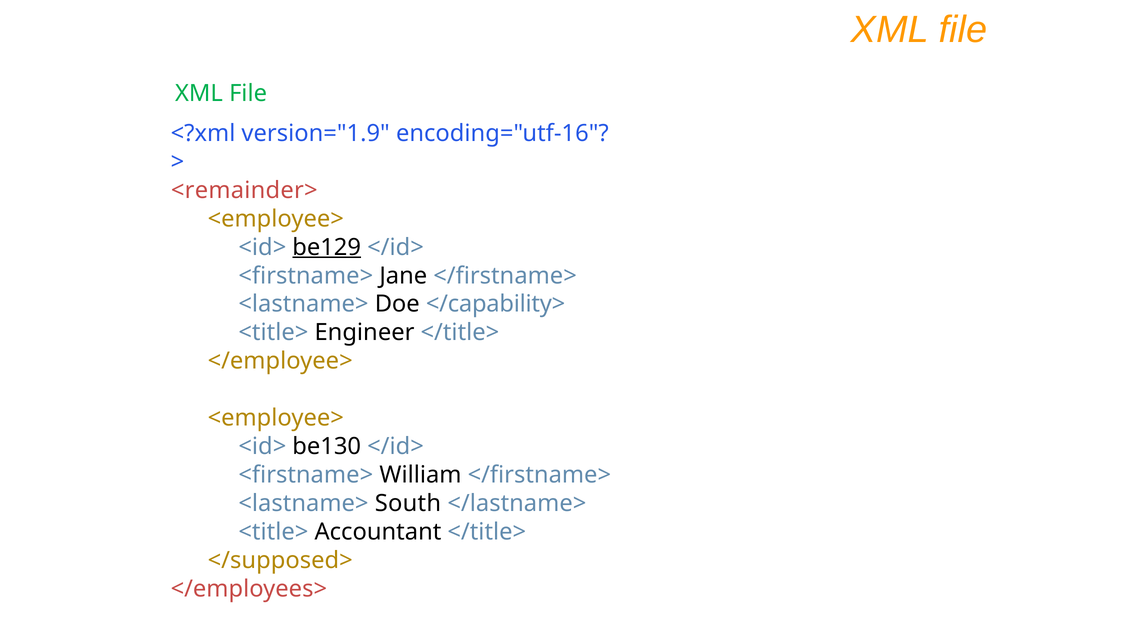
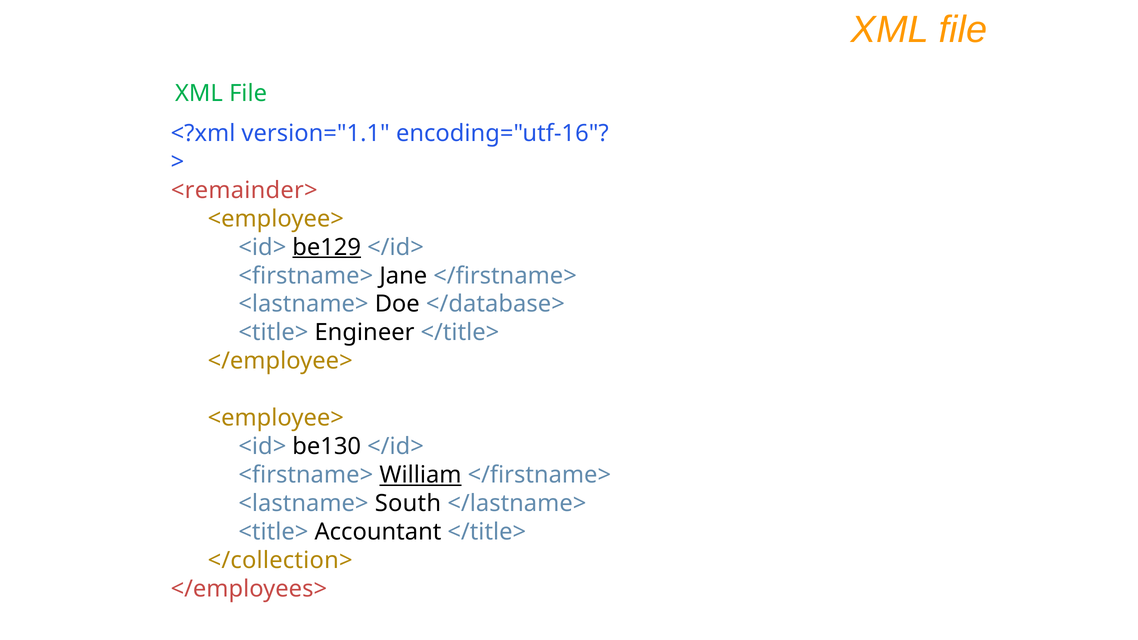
version="1.9: version="1.9 -> version="1.1
</capability>: </capability> -> </database>
William underline: none -> present
</supposed>: </supposed> -> </collection>
